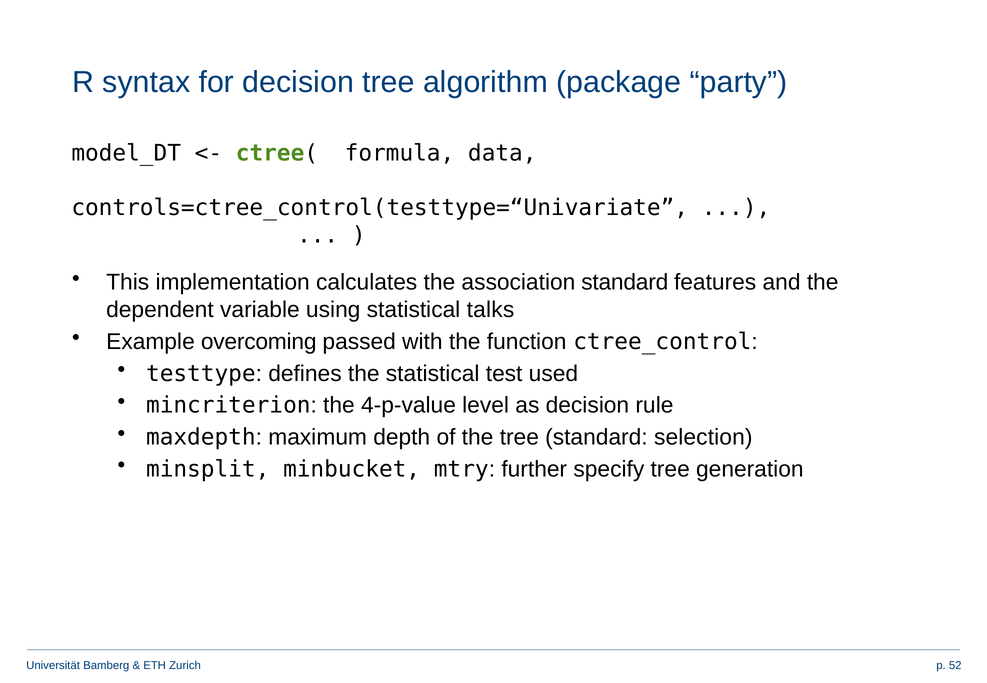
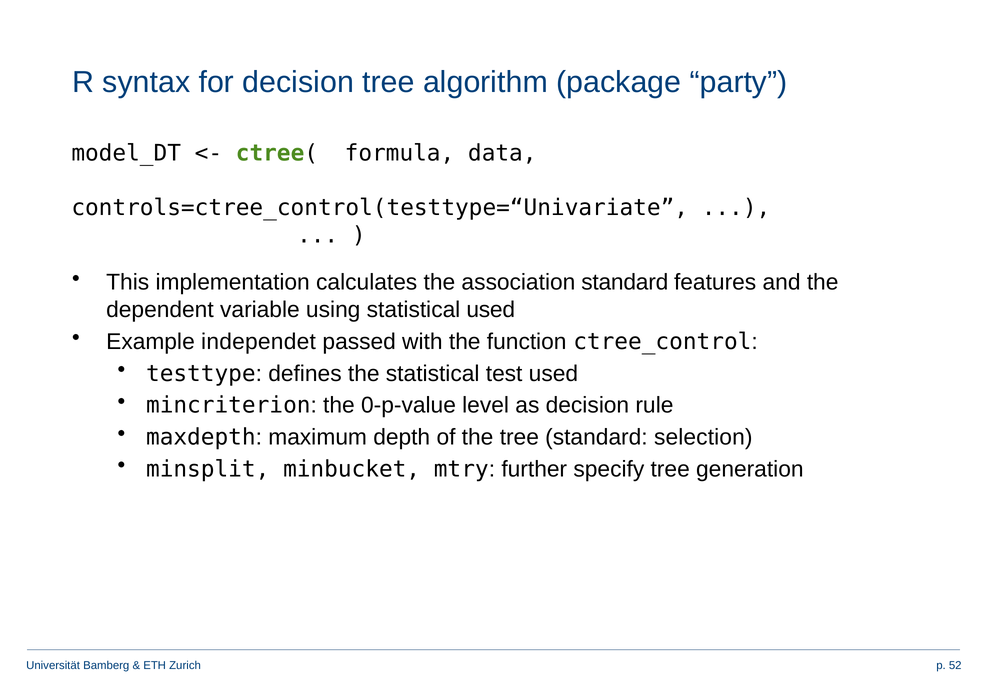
statistical talks: talks -> used
overcoming: overcoming -> independet
4-p-value: 4-p-value -> 0-p-value
